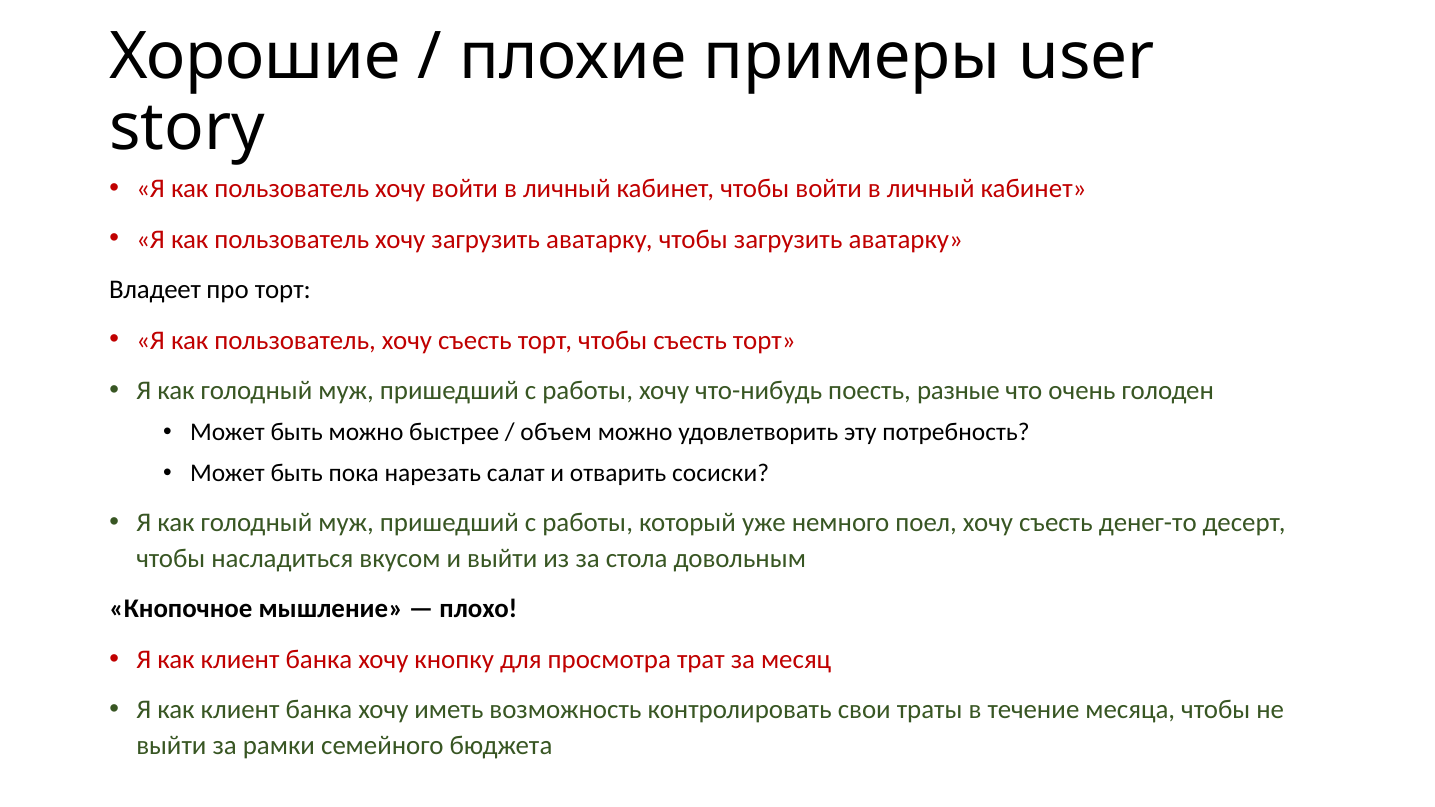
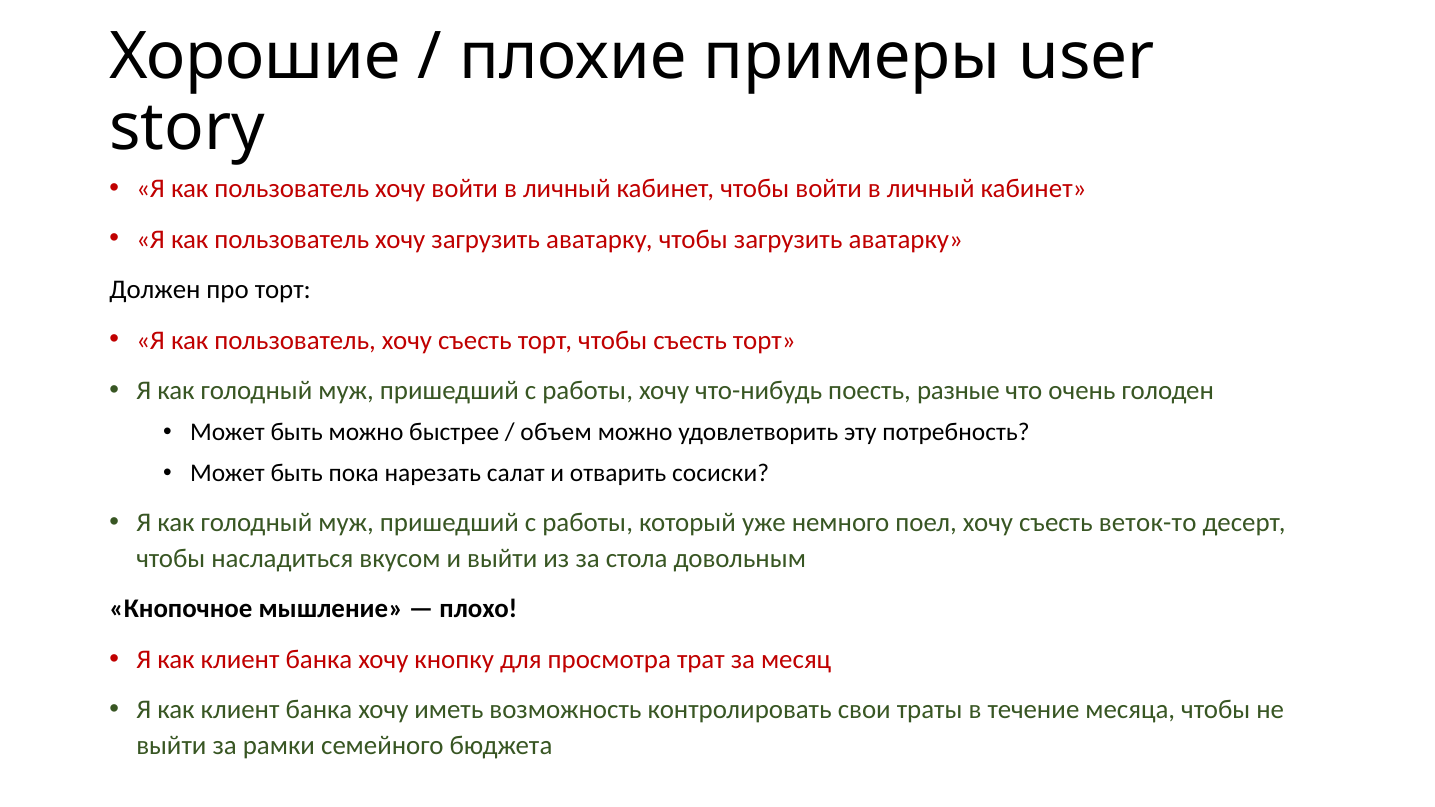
Владеет: Владеет -> Должен
денег-то: денег-то -> веток-то
